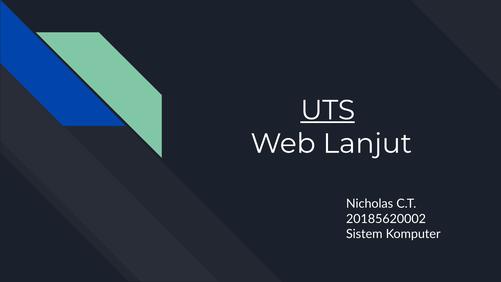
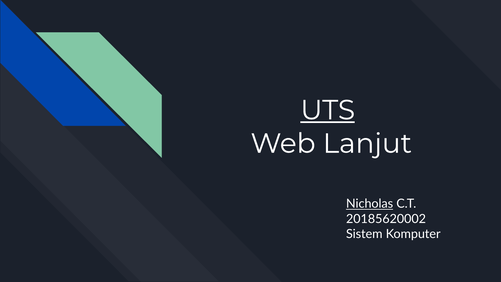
Nicholas underline: none -> present
